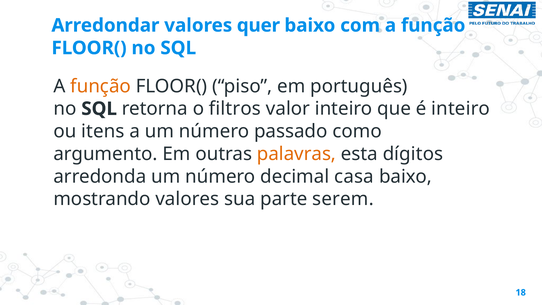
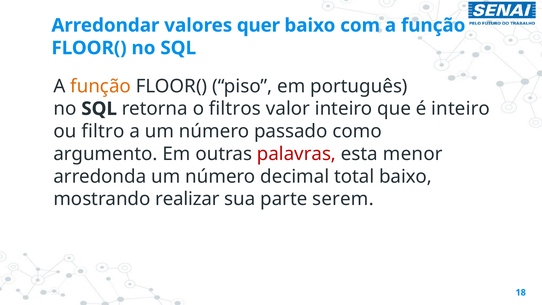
itens: itens -> filtro
palavras colour: orange -> red
dígitos: dígitos -> menor
casa: casa -> total
mostrando valores: valores -> realizar
